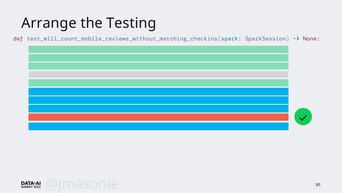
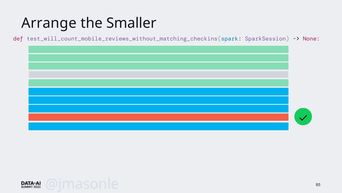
Testing: Testing -> Smaller
